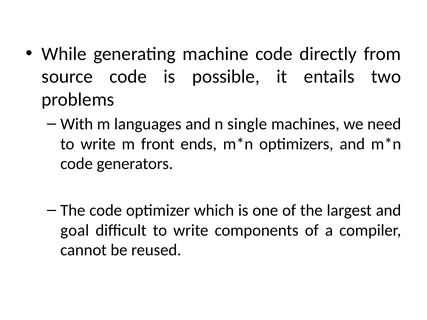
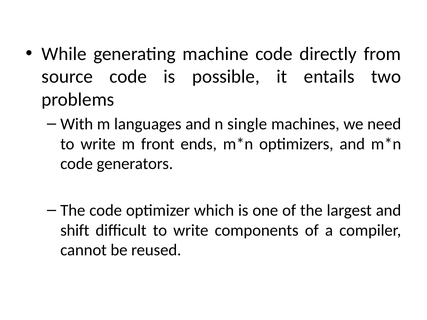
goal: goal -> shift
